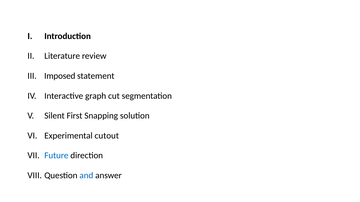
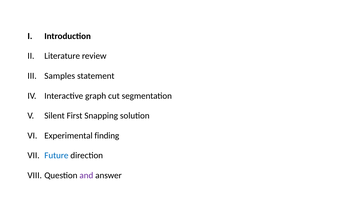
Imposed: Imposed -> Samples
cutout: cutout -> finding
and colour: blue -> purple
